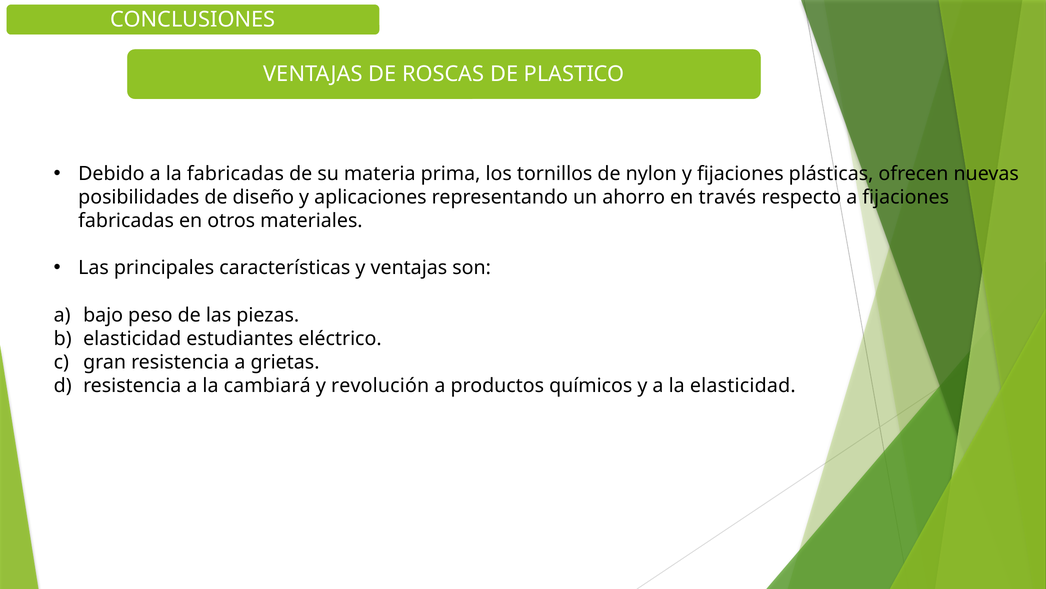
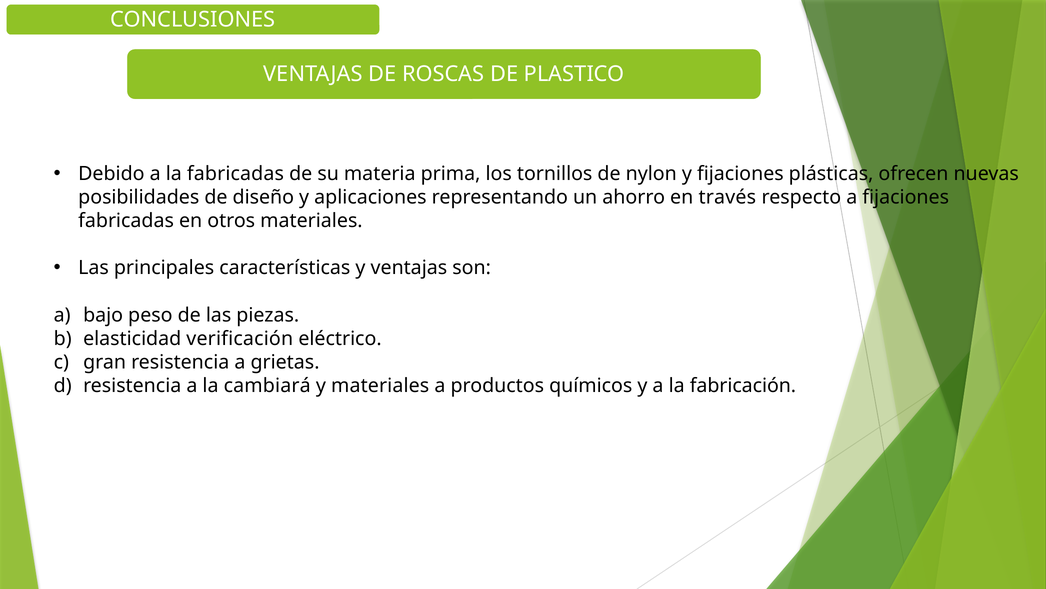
estudiantes: estudiantes -> verificación
y revolución: revolución -> materiales
la elasticidad: elasticidad -> fabricación
